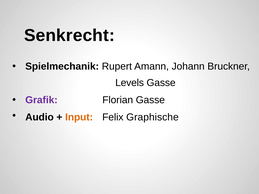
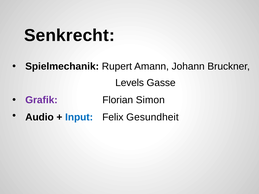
Florian Gasse: Gasse -> Simon
Input colour: orange -> blue
Graphische: Graphische -> Gesundheit
